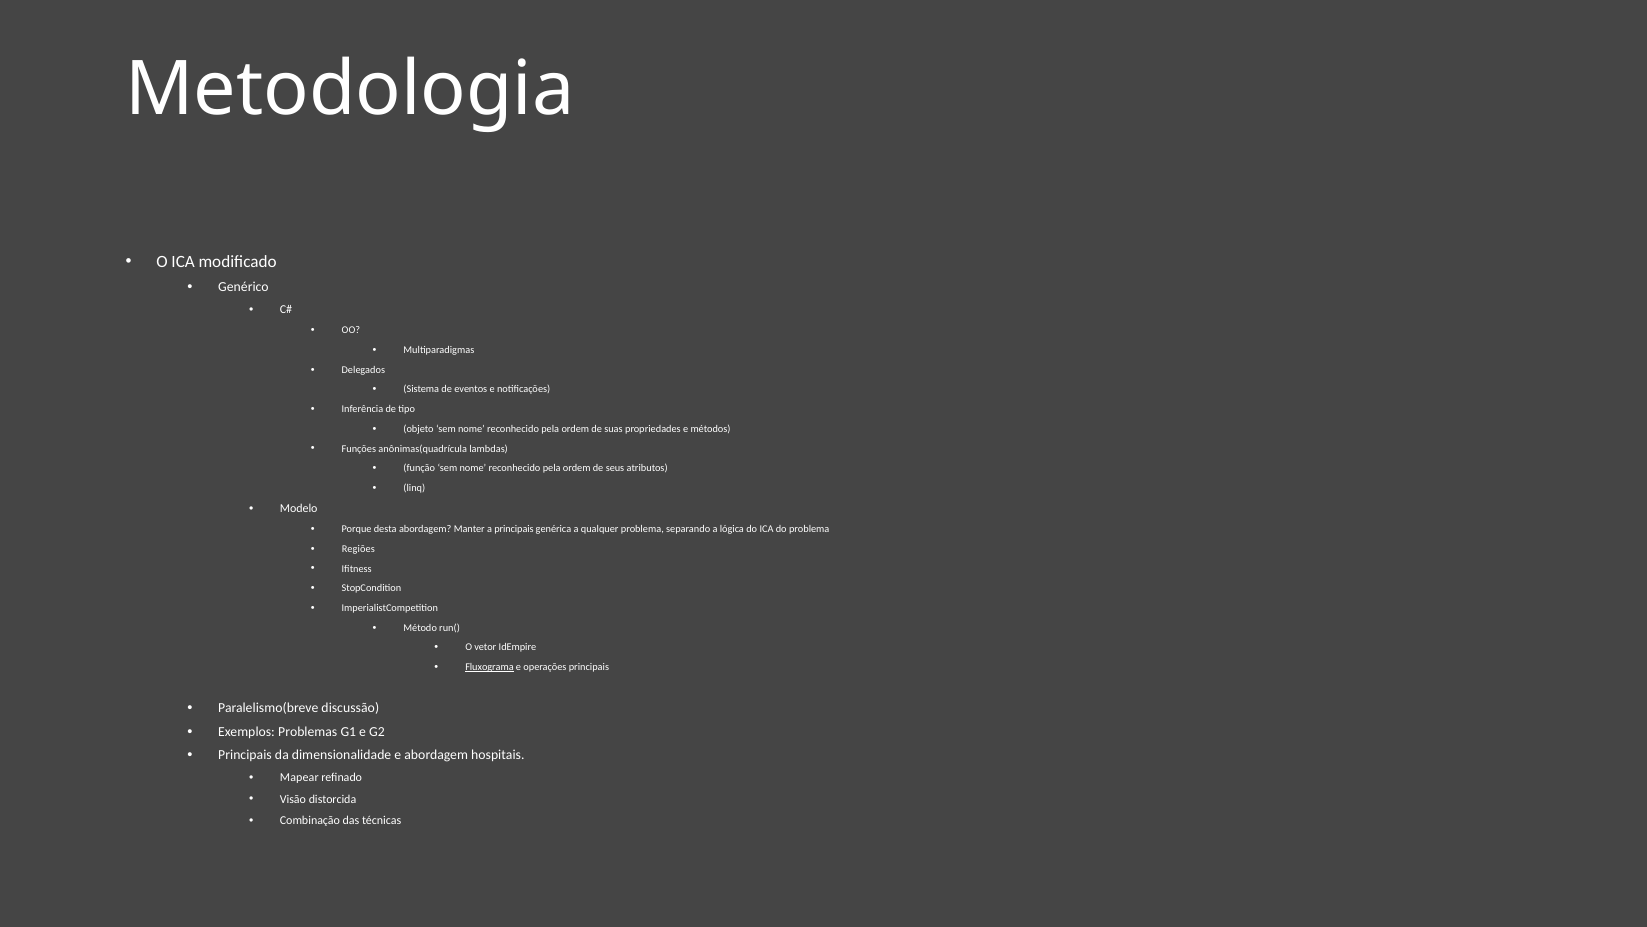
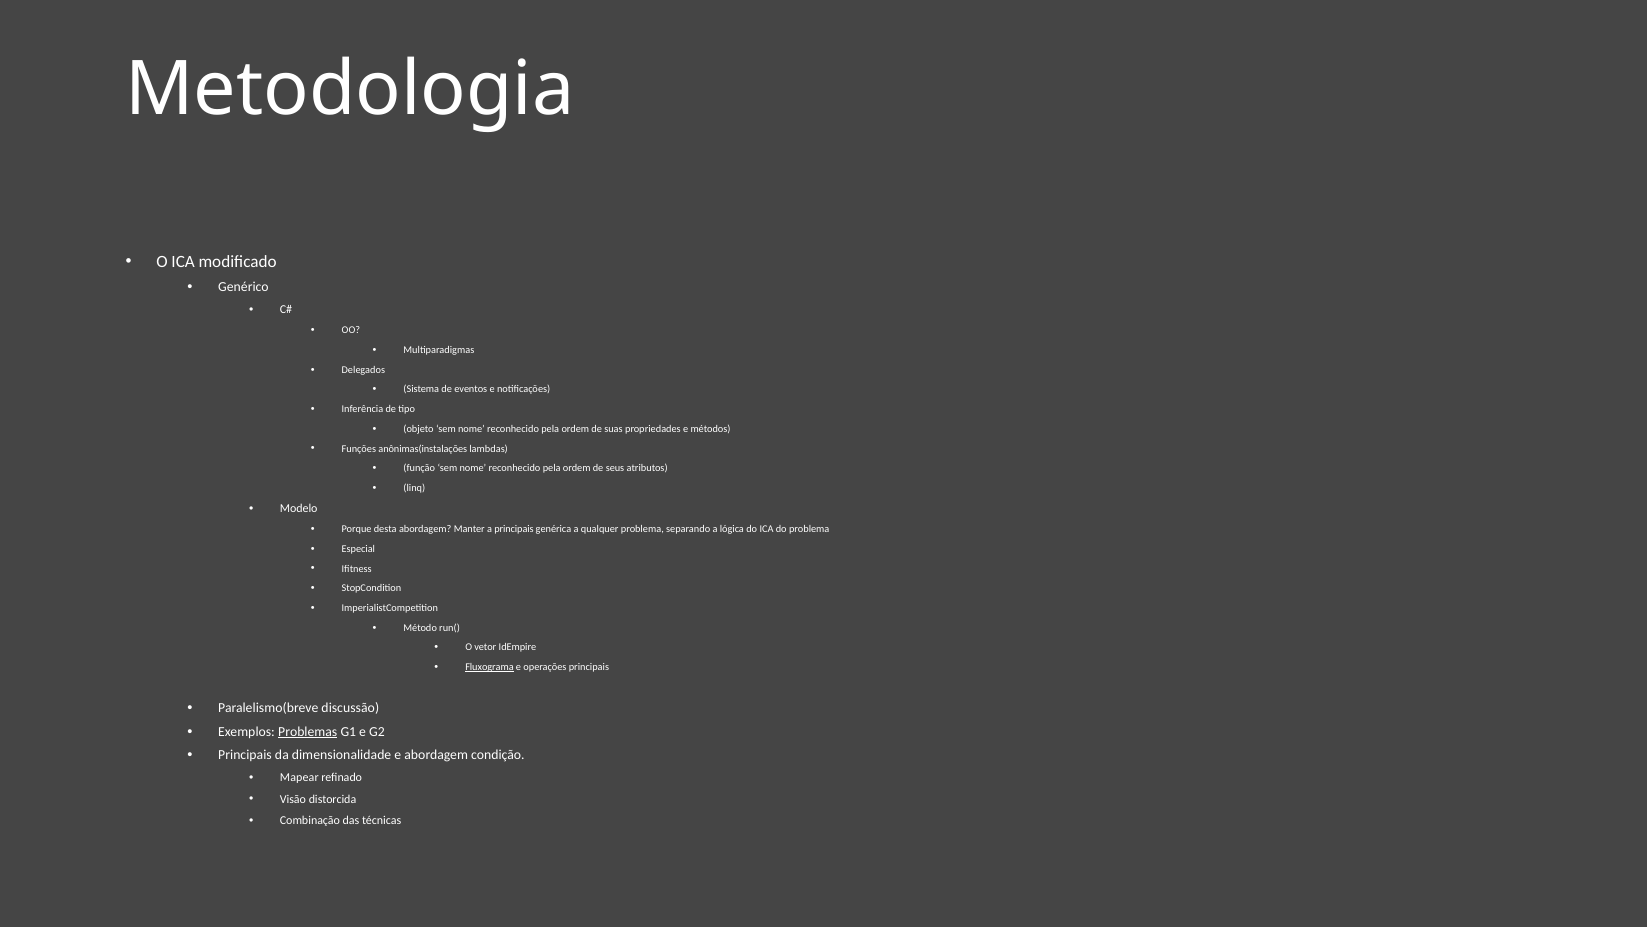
anônimas(quadrícula: anônimas(quadrícula -> anônimas(instalações
Regiões: Regiões -> Especial
Problemas underline: none -> present
hospitais: hospitais -> condição
